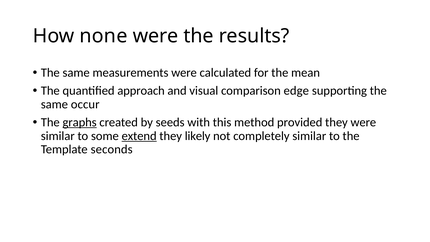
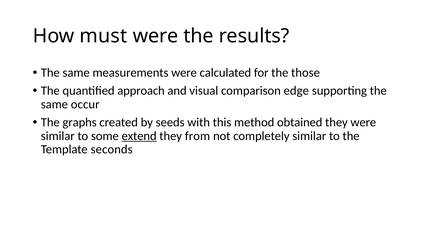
none: none -> must
mean: mean -> those
graphs underline: present -> none
provided: provided -> obtained
likely: likely -> from
